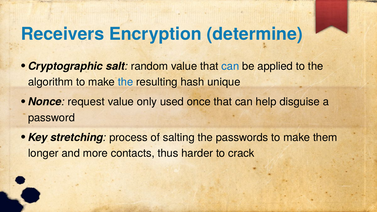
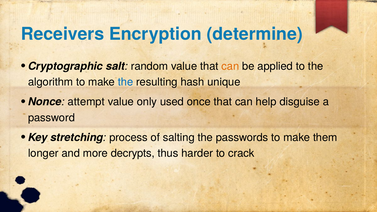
can at (230, 66) colour: blue -> orange
request: request -> attempt
contacts: contacts -> decrypts
